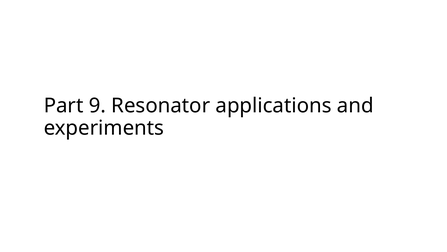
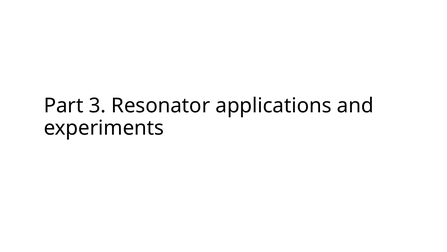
9: 9 -> 3
